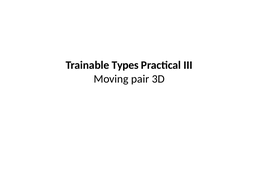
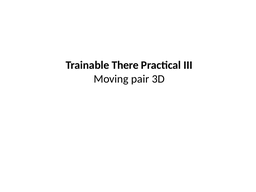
Types: Types -> There
